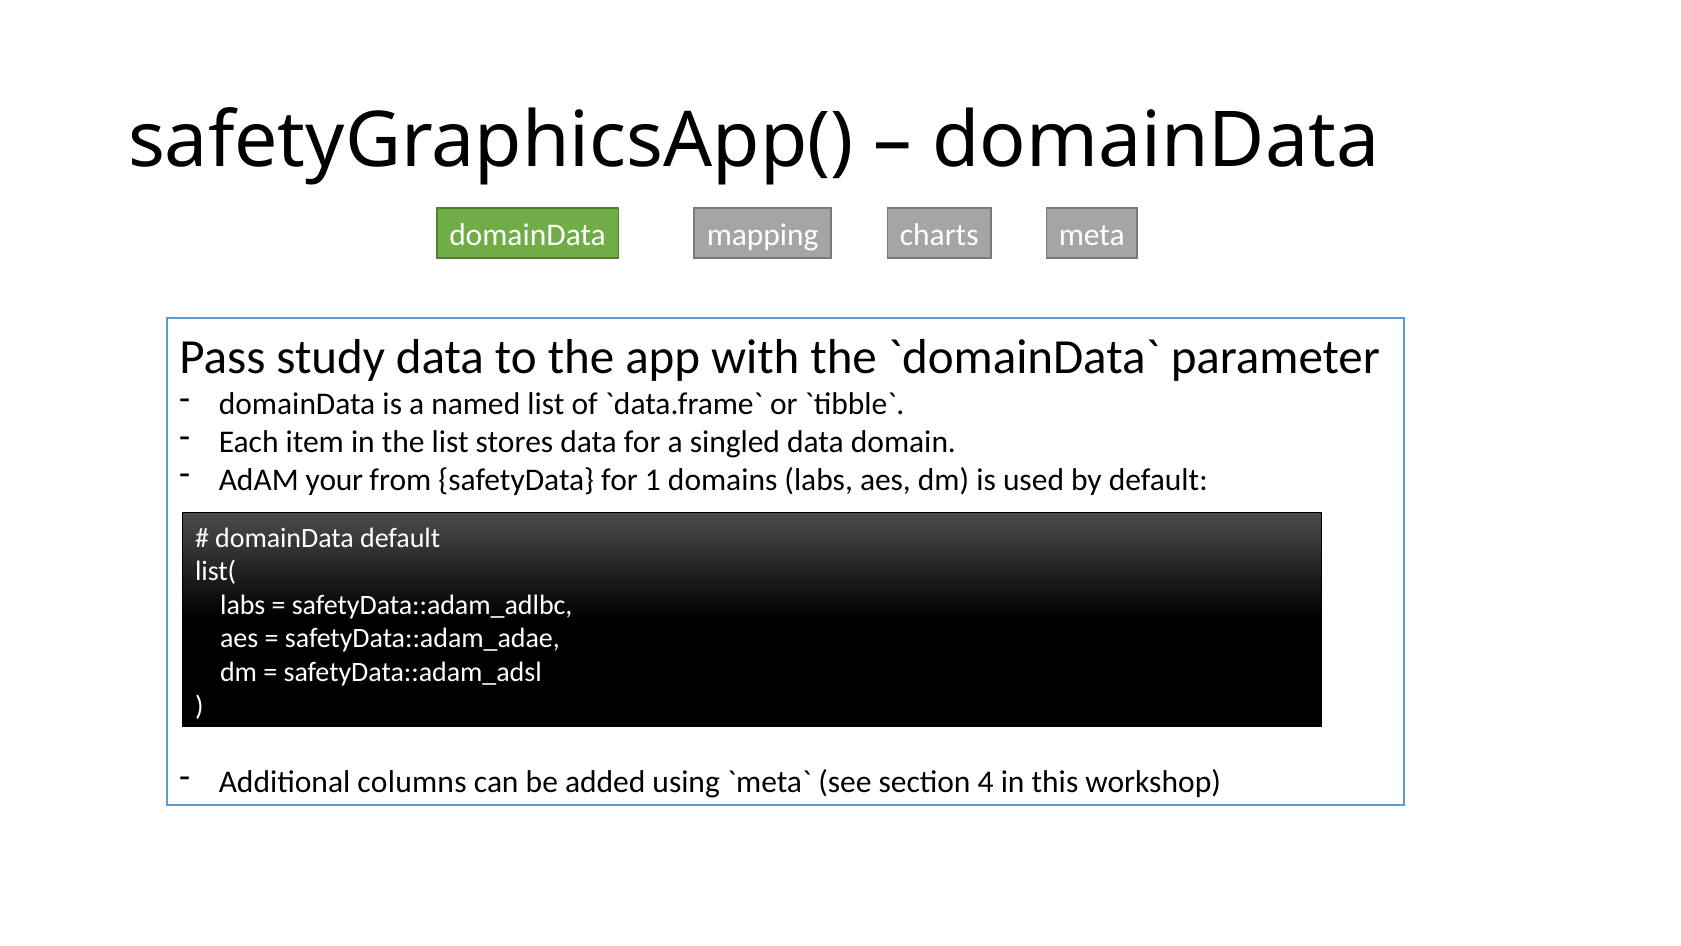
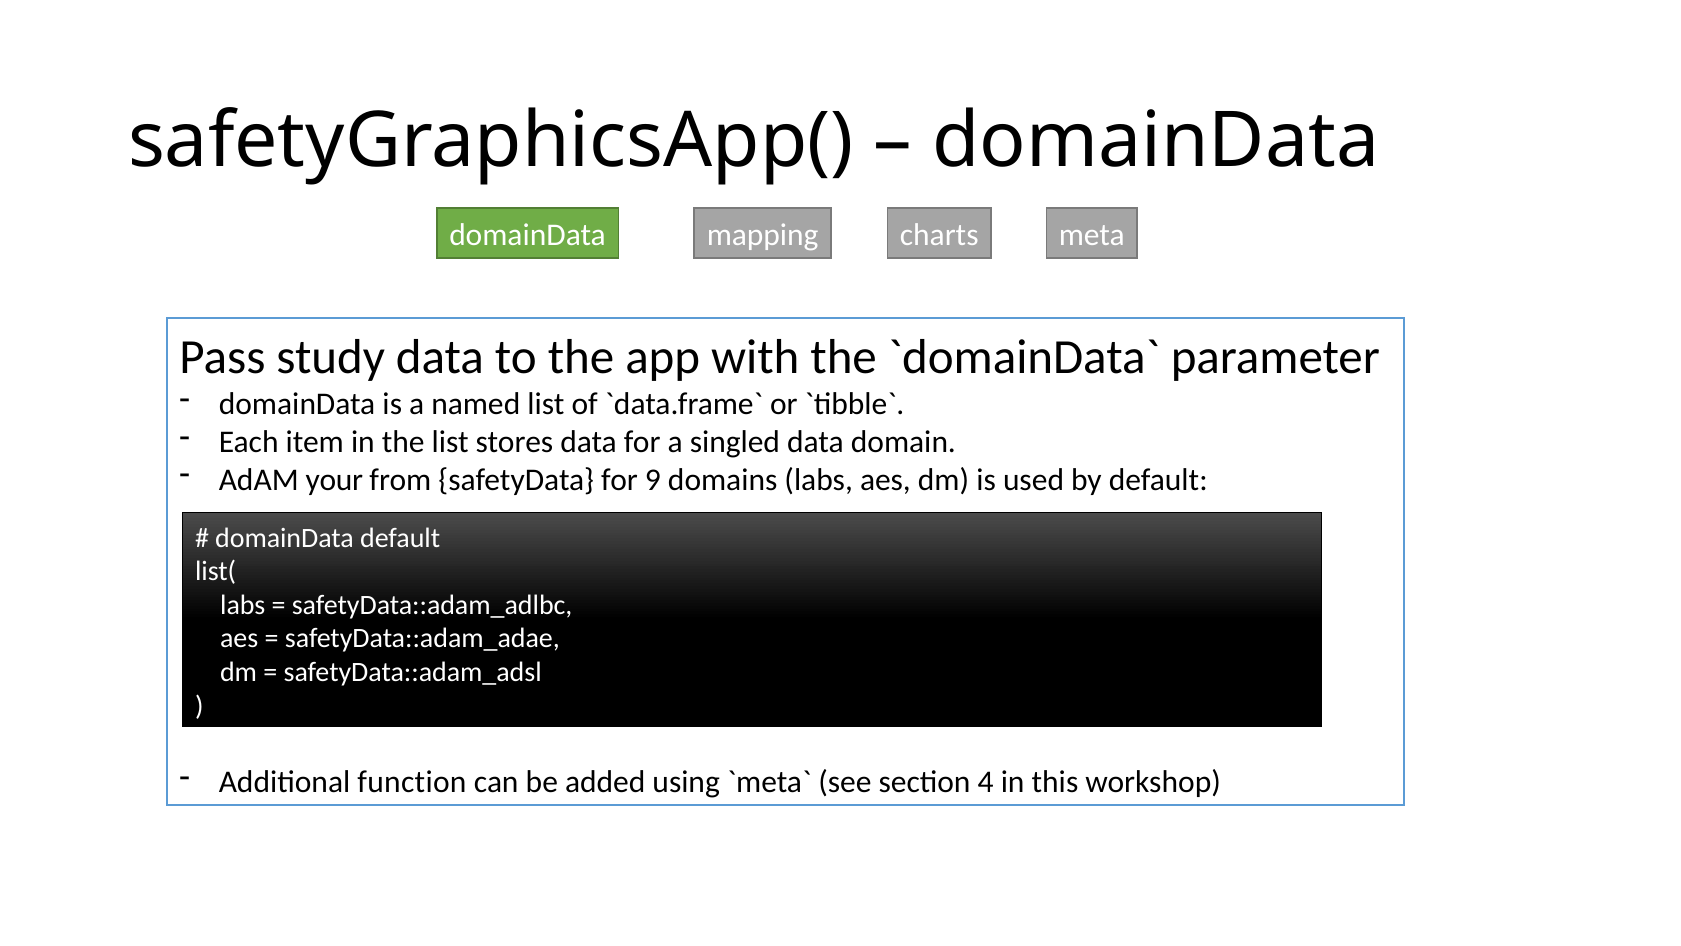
1: 1 -> 9
columns: columns -> function
